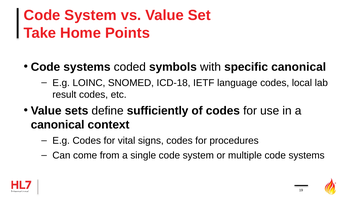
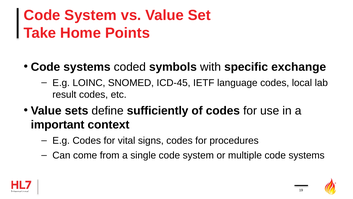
specific canonical: canonical -> exchange
ICD-18: ICD-18 -> ICD-45
canonical at (58, 125): canonical -> important
